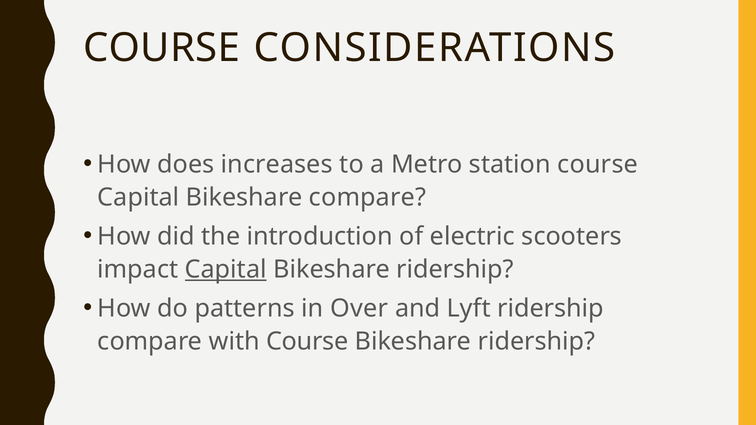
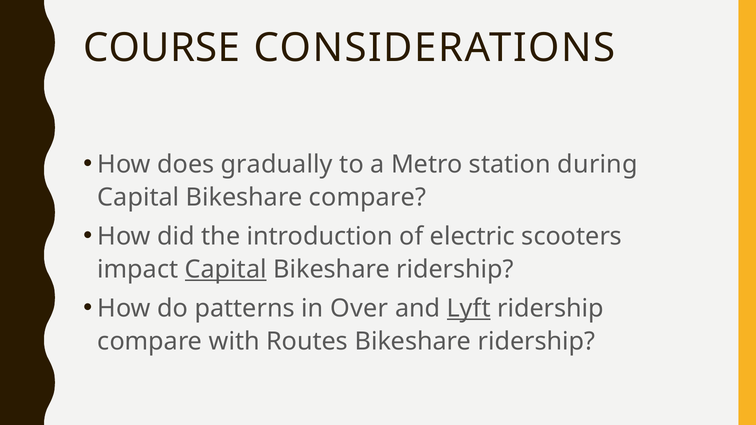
increases: increases -> gradually
station course: course -> during
Lyft underline: none -> present
with Course: Course -> Routes
